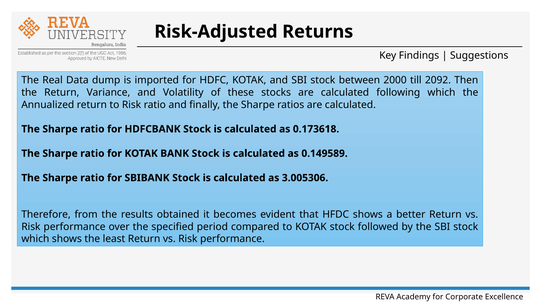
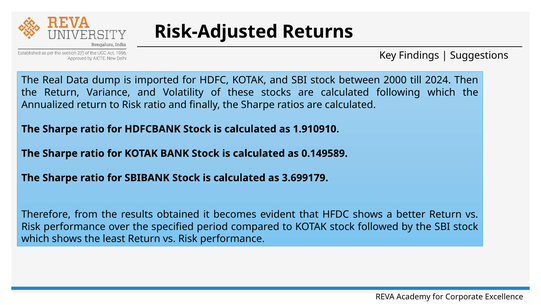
2092: 2092 -> 2024
0.173618: 0.173618 -> 1.910910
3.005306: 3.005306 -> 3.699179
